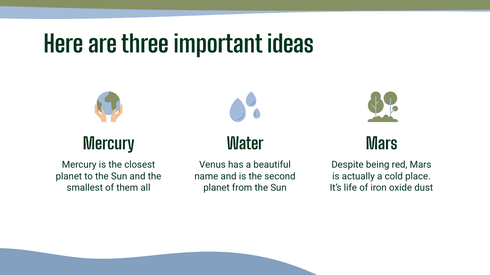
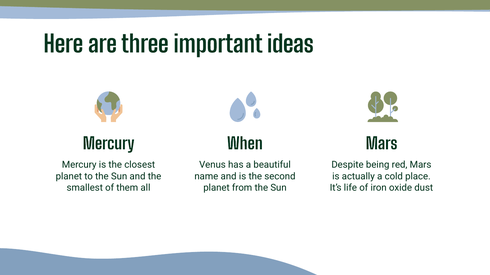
Water: Water -> When
